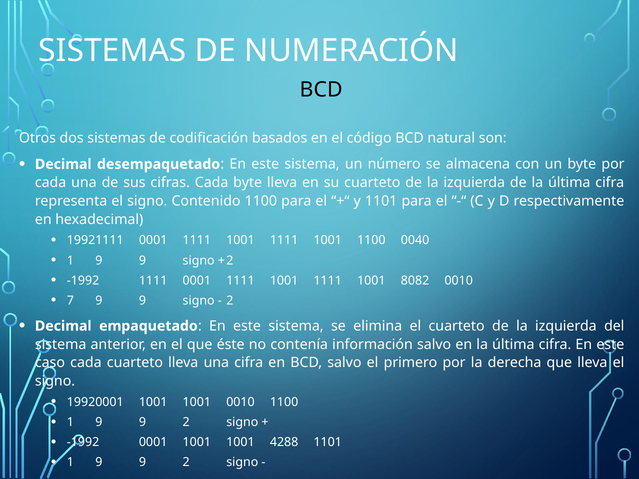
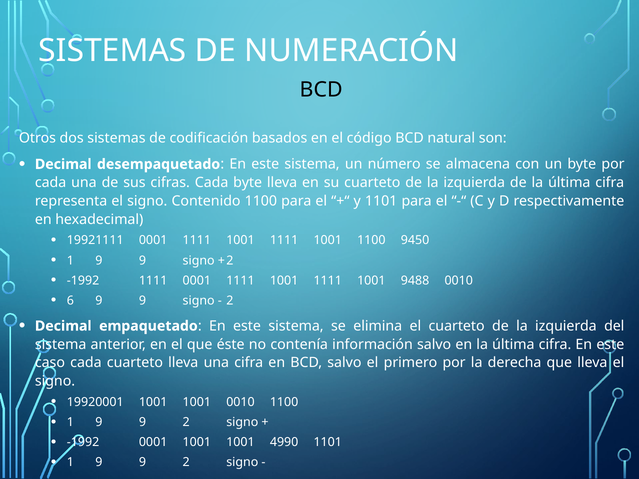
0040: 0040 -> 9450
8082: 8082 -> 9488
7: 7 -> 6
4288: 4288 -> 4990
